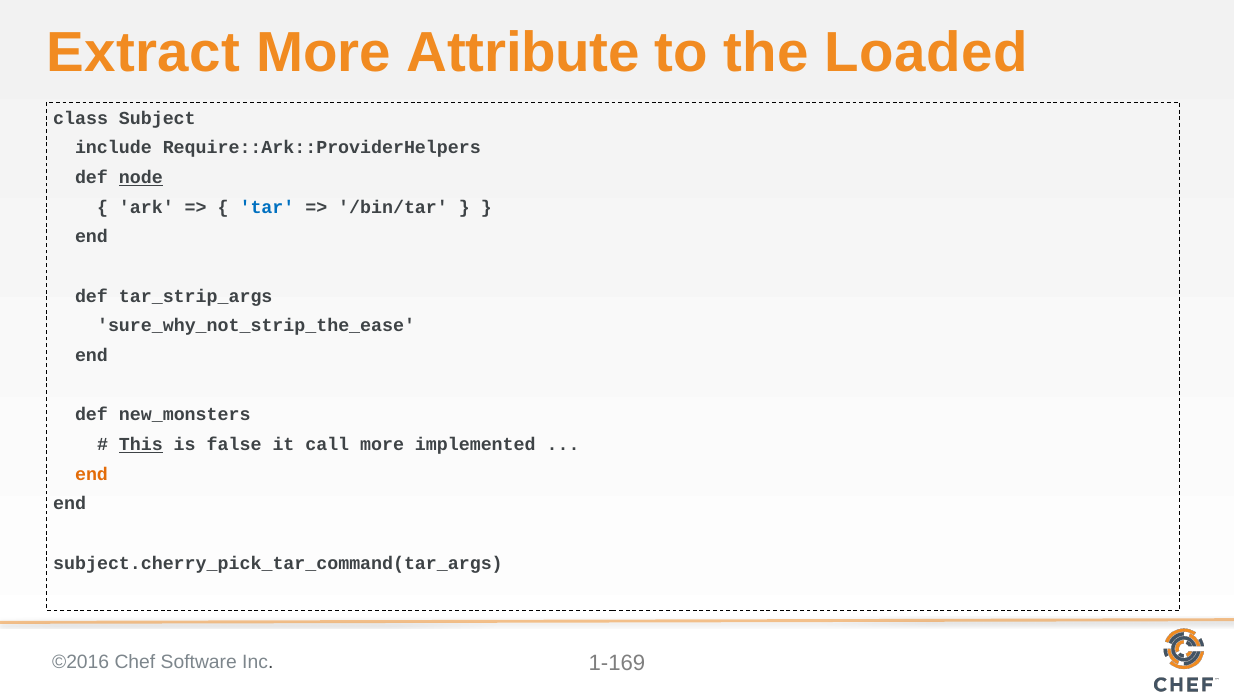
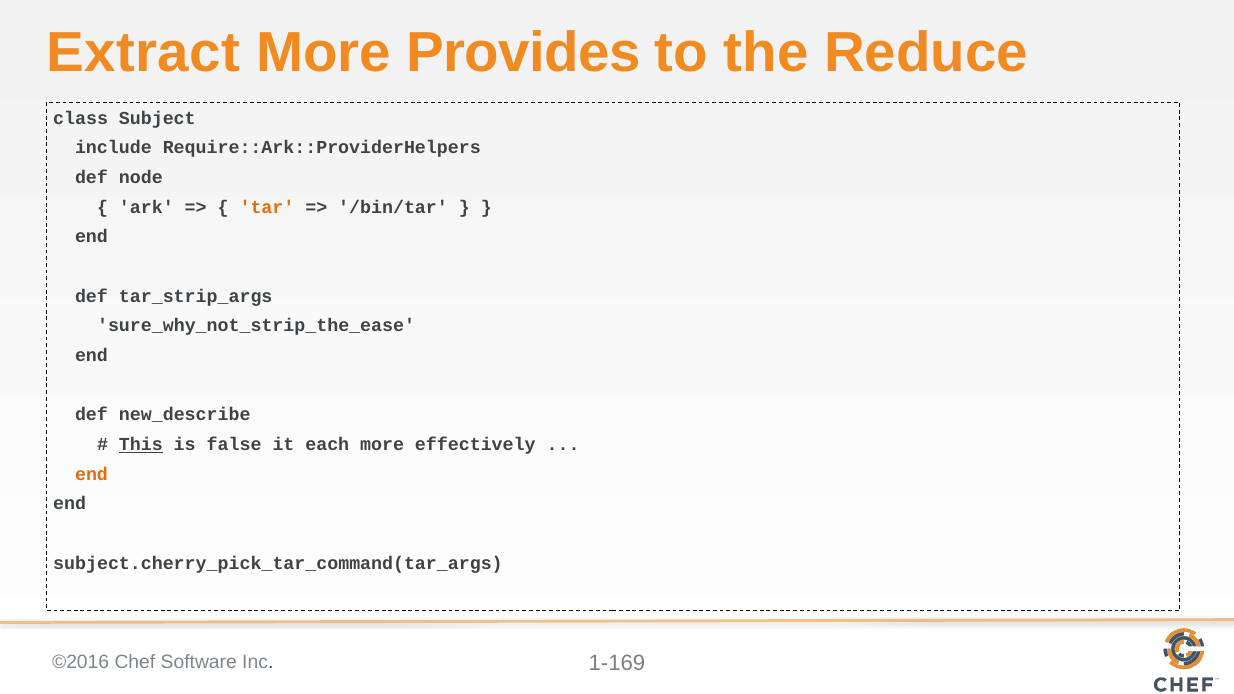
Attribute: Attribute -> Provides
Loaded: Loaded -> Reduce
node underline: present -> none
tar colour: blue -> orange
new_monsters: new_monsters -> new_describe
call: call -> each
implemented: implemented -> effectively
